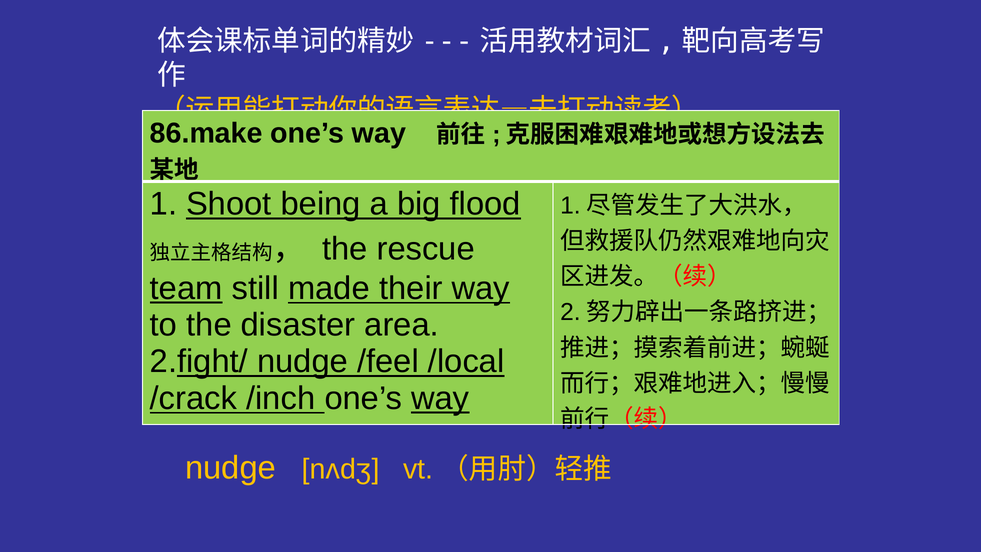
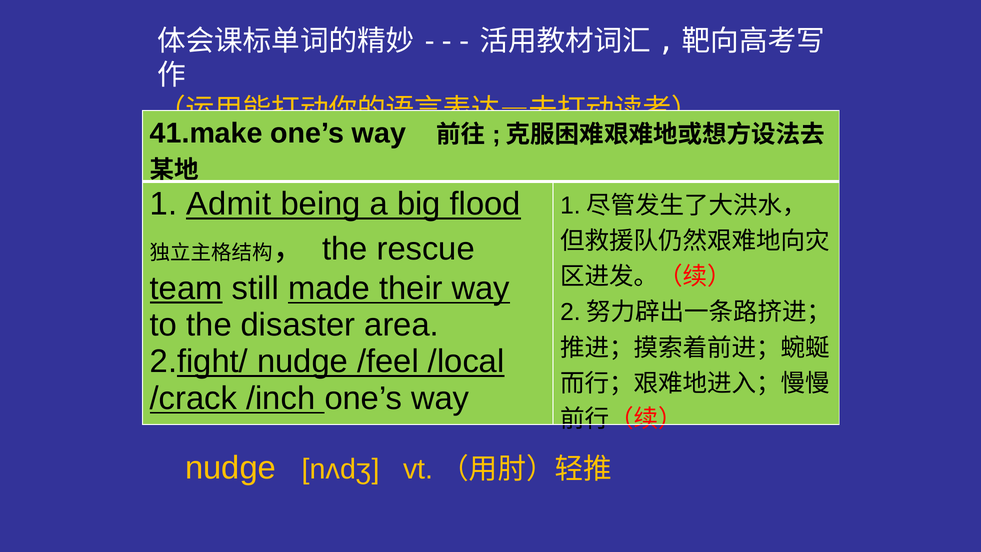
86.make: 86.make -> 41.make
Shoot: Shoot -> Admit
way at (440, 398) underline: present -> none
